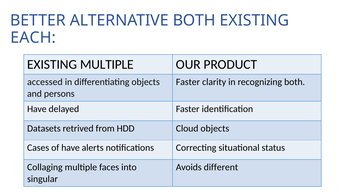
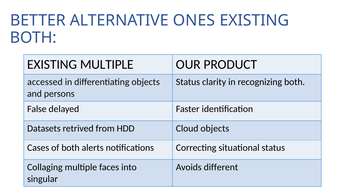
ALTERNATIVE BOTH: BOTH -> ONES
EACH at (33, 38): EACH -> BOTH
Faster at (188, 82): Faster -> Status
Have at (37, 109): Have -> False
of have: have -> both
